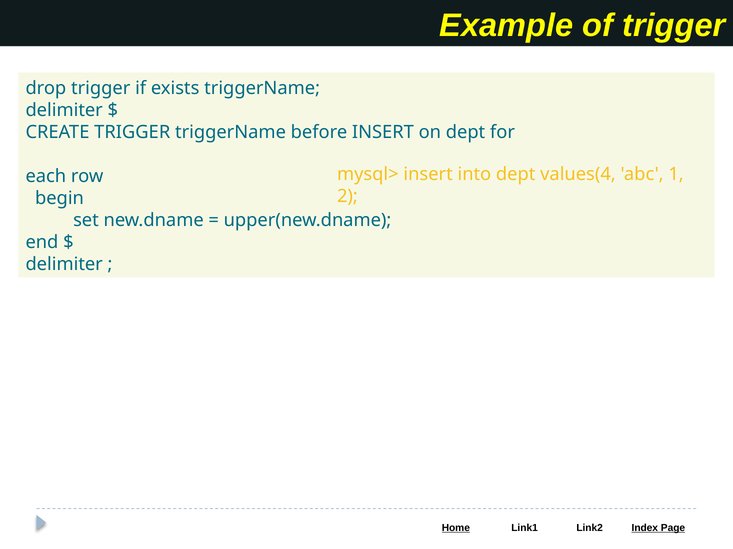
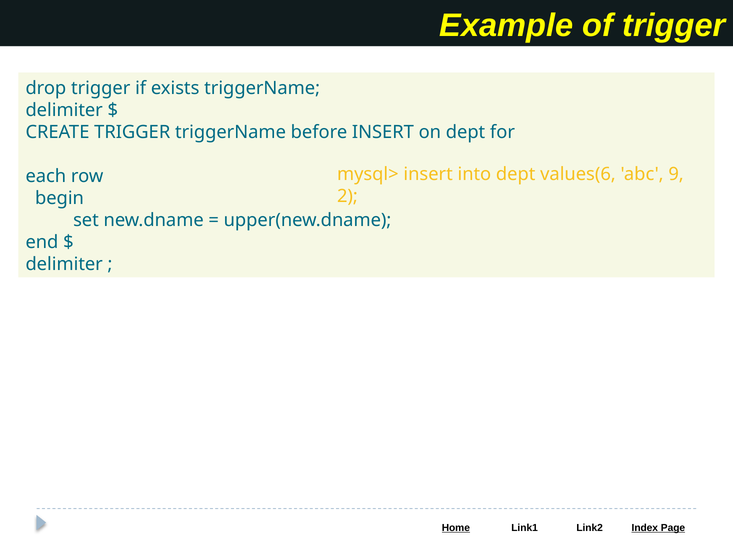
values(4: values(4 -> values(6
1: 1 -> 9
